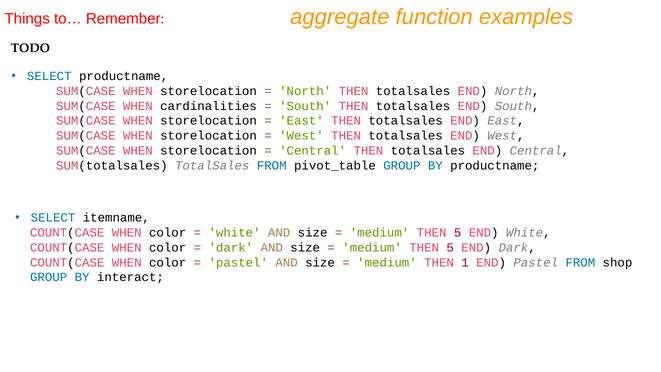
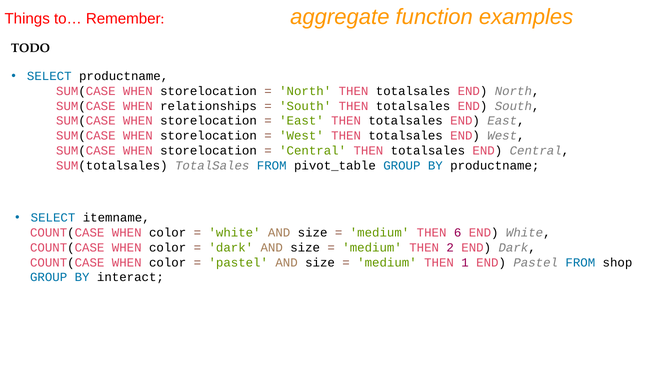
cardinalities: cardinalities -> relationships
5 at (458, 233): 5 -> 6
5 at (450, 247): 5 -> 2
